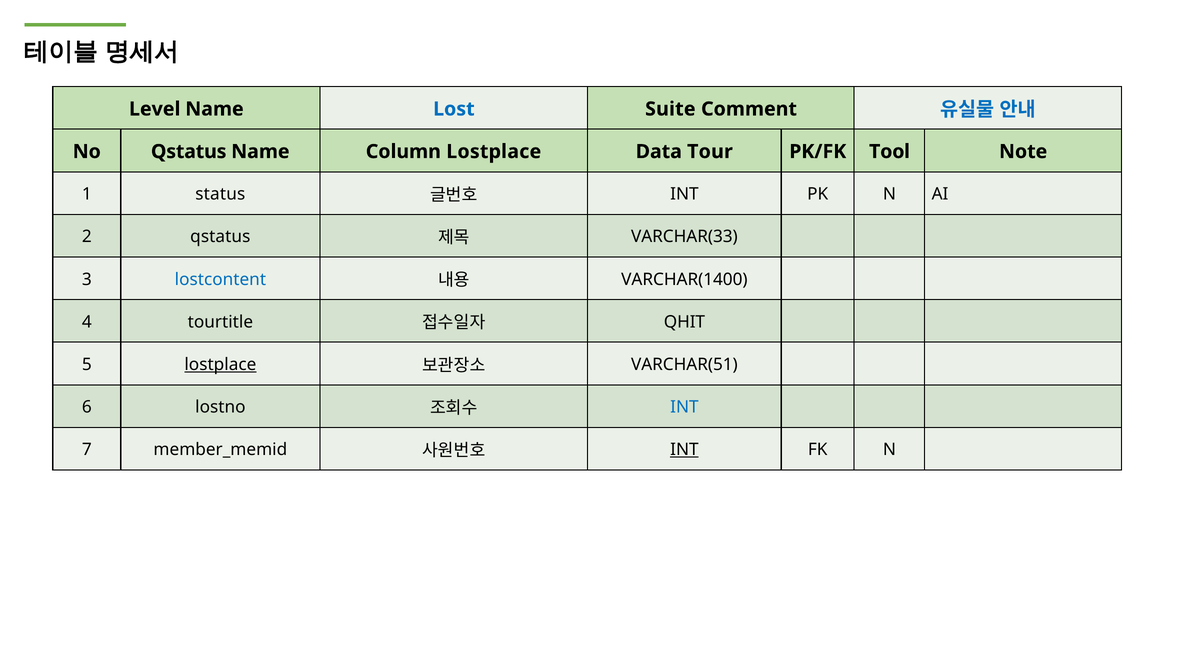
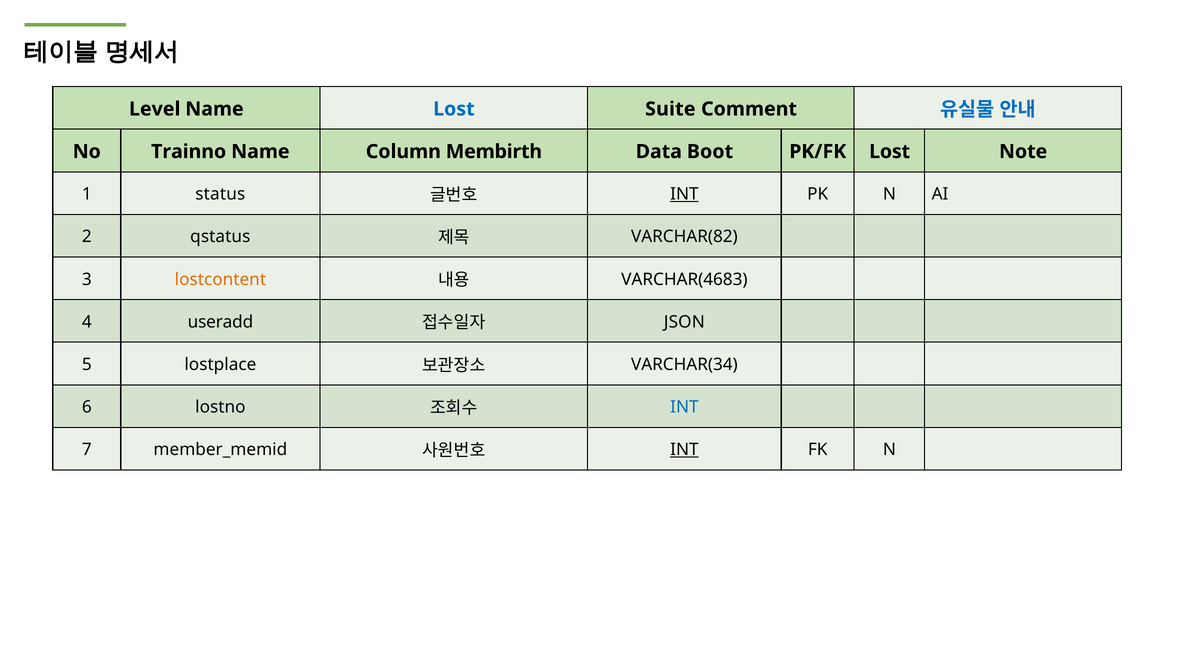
No Qstatus: Qstatus -> Trainno
Column Lostplace: Lostplace -> Membirth
Tour: Tour -> Boot
PK/FK Tool: Tool -> Lost
INT at (684, 194) underline: none -> present
VARCHAR(33: VARCHAR(33 -> VARCHAR(82
lostcontent colour: blue -> orange
VARCHAR(1400: VARCHAR(1400 -> VARCHAR(4683
tourtitle: tourtitle -> useradd
QHIT: QHIT -> JSON
lostplace at (220, 364) underline: present -> none
VARCHAR(51: VARCHAR(51 -> VARCHAR(34
